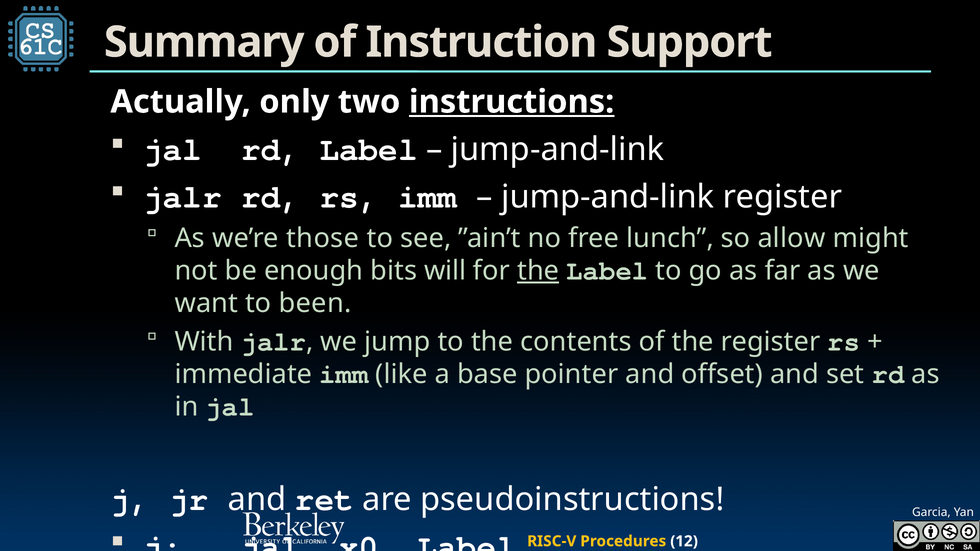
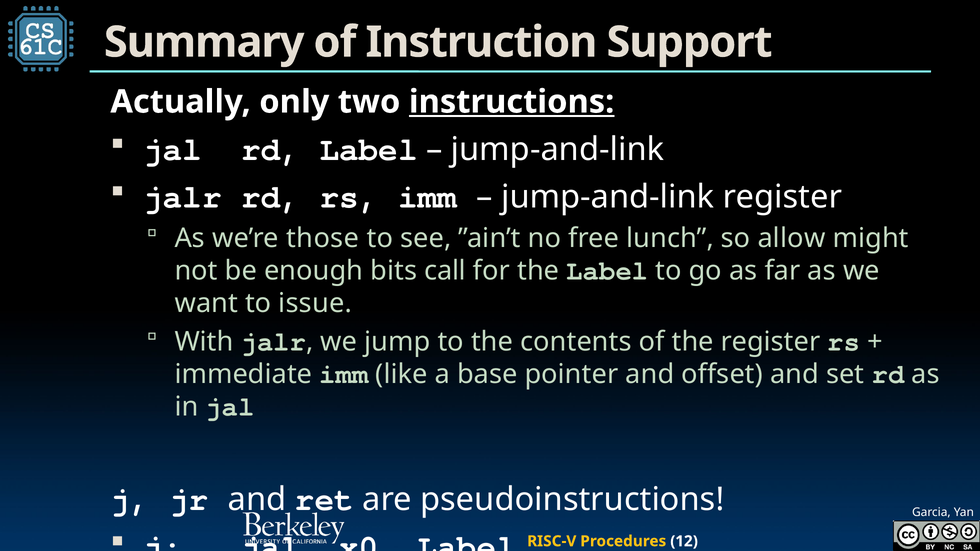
will: will -> call
the at (538, 271) underline: present -> none
been: been -> issue
